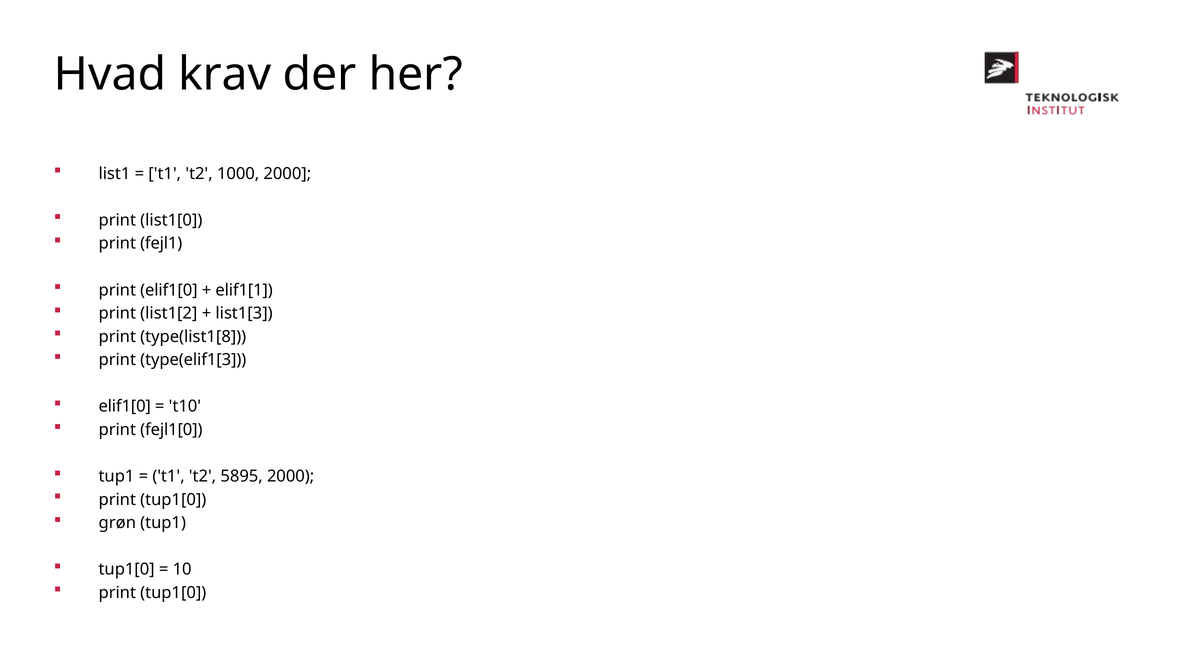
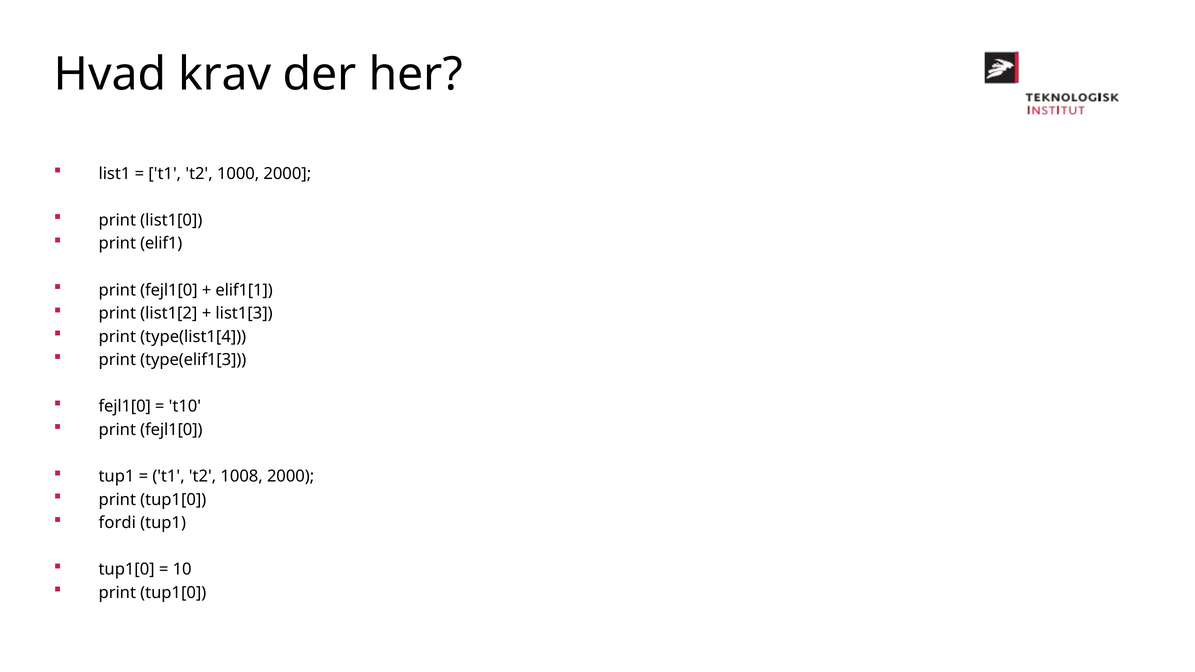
fejl1: fejl1 -> elif1
elif1[0 at (169, 290): elif1[0 -> fejl1[0
type(list1[8: type(list1[8 -> type(list1[4
elif1[0 at (125, 407): elif1[0 -> fejl1[0
5895: 5895 -> 1008
grøn: grøn -> fordi
